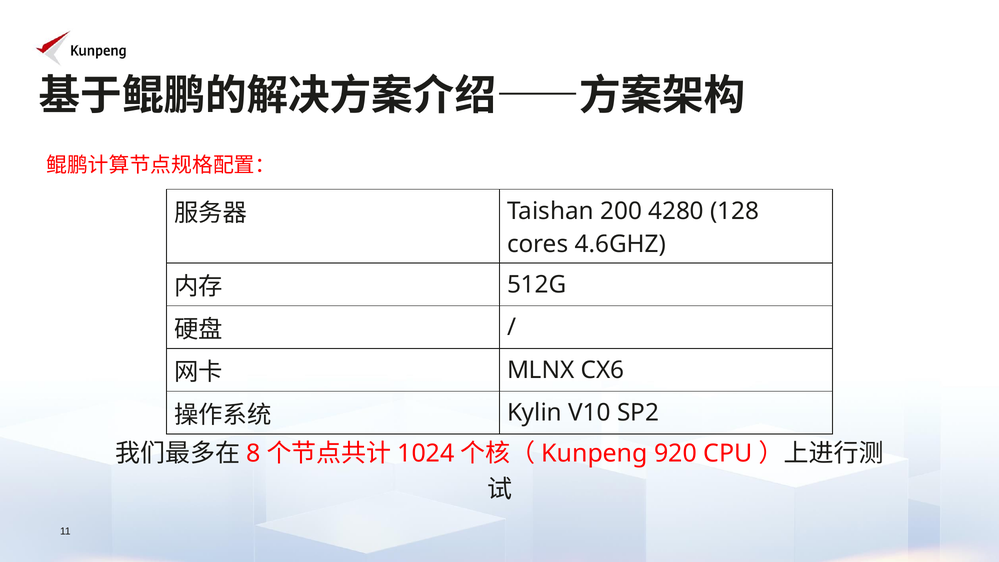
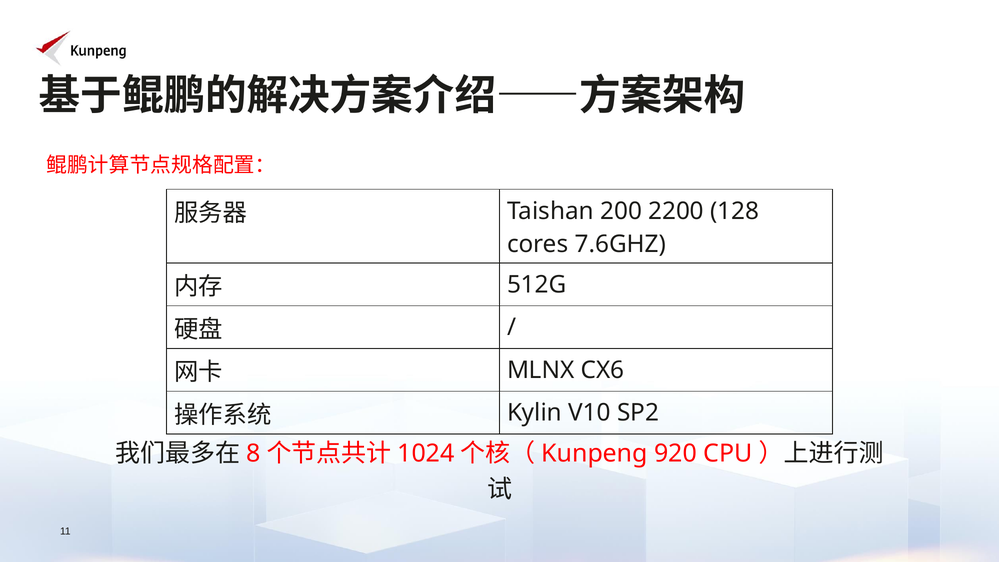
4280: 4280 -> 2200
4.6GHZ: 4.6GHZ -> 7.6GHZ
